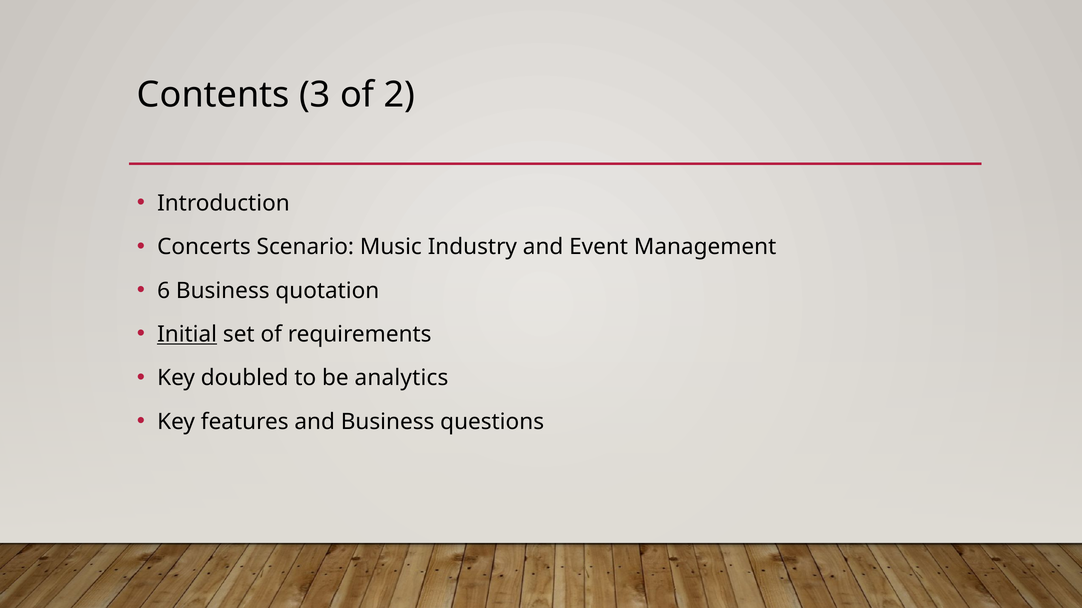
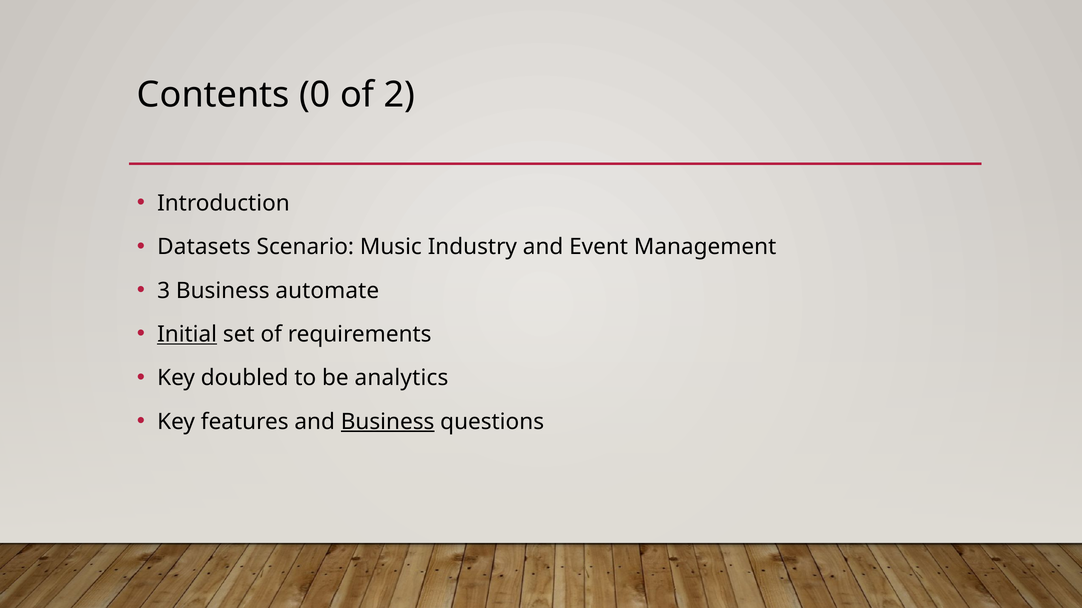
3: 3 -> 0
Concerts: Concerts -> Datasets
6: 6 -> 3
quotation: quotation -> automate
Business at (388, 422) underline: none -> present
